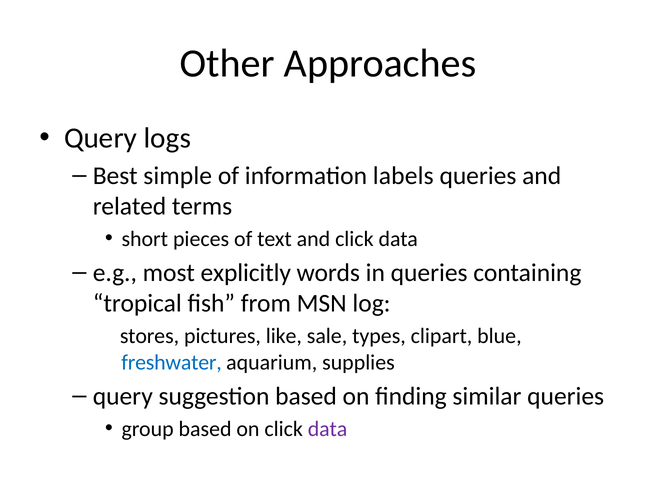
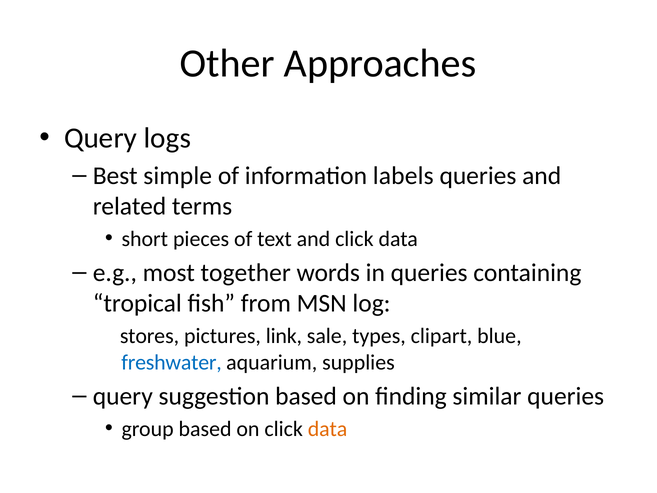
explicitly: explicitly -> together
like: like -> link
data at (328, 429) colour: purple -> orange
